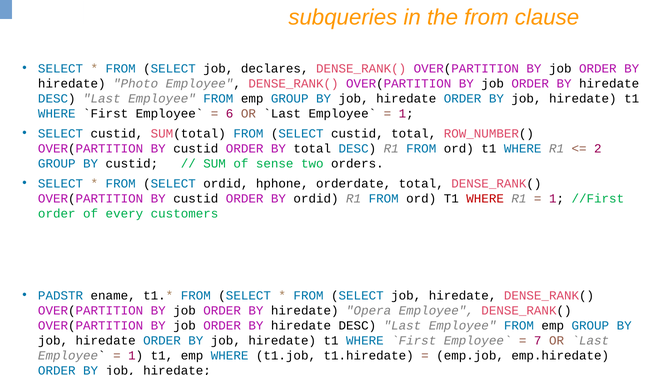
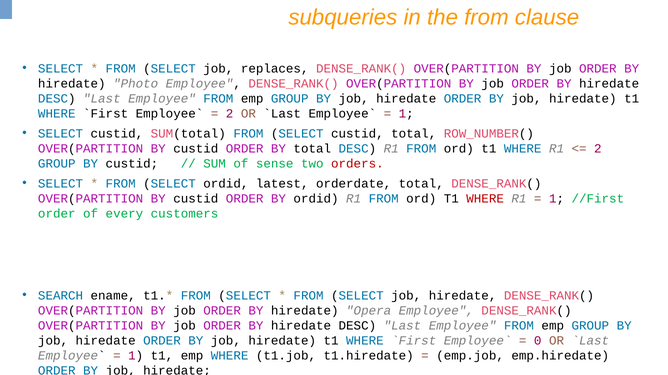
declares: declares -> replaces
6 at (230, 114): 6 -> 2
orders colour: black -> red
hphone: hphone -> latest
PADSTR: PADSTR -> SEARCH
7: 7 -> 0
